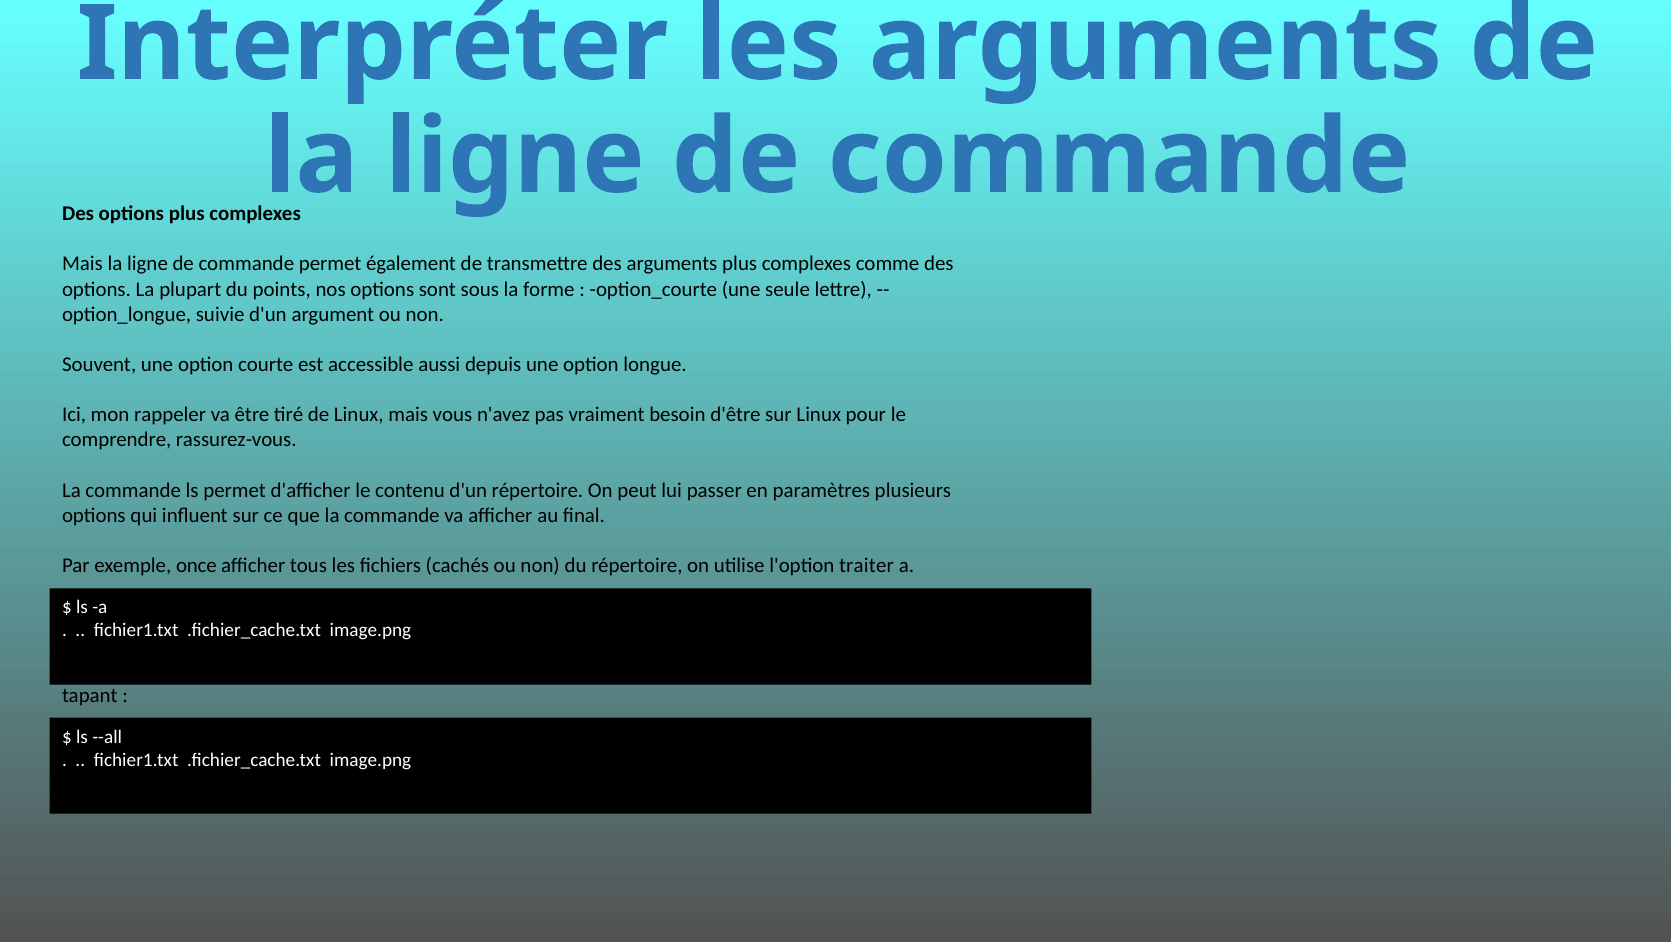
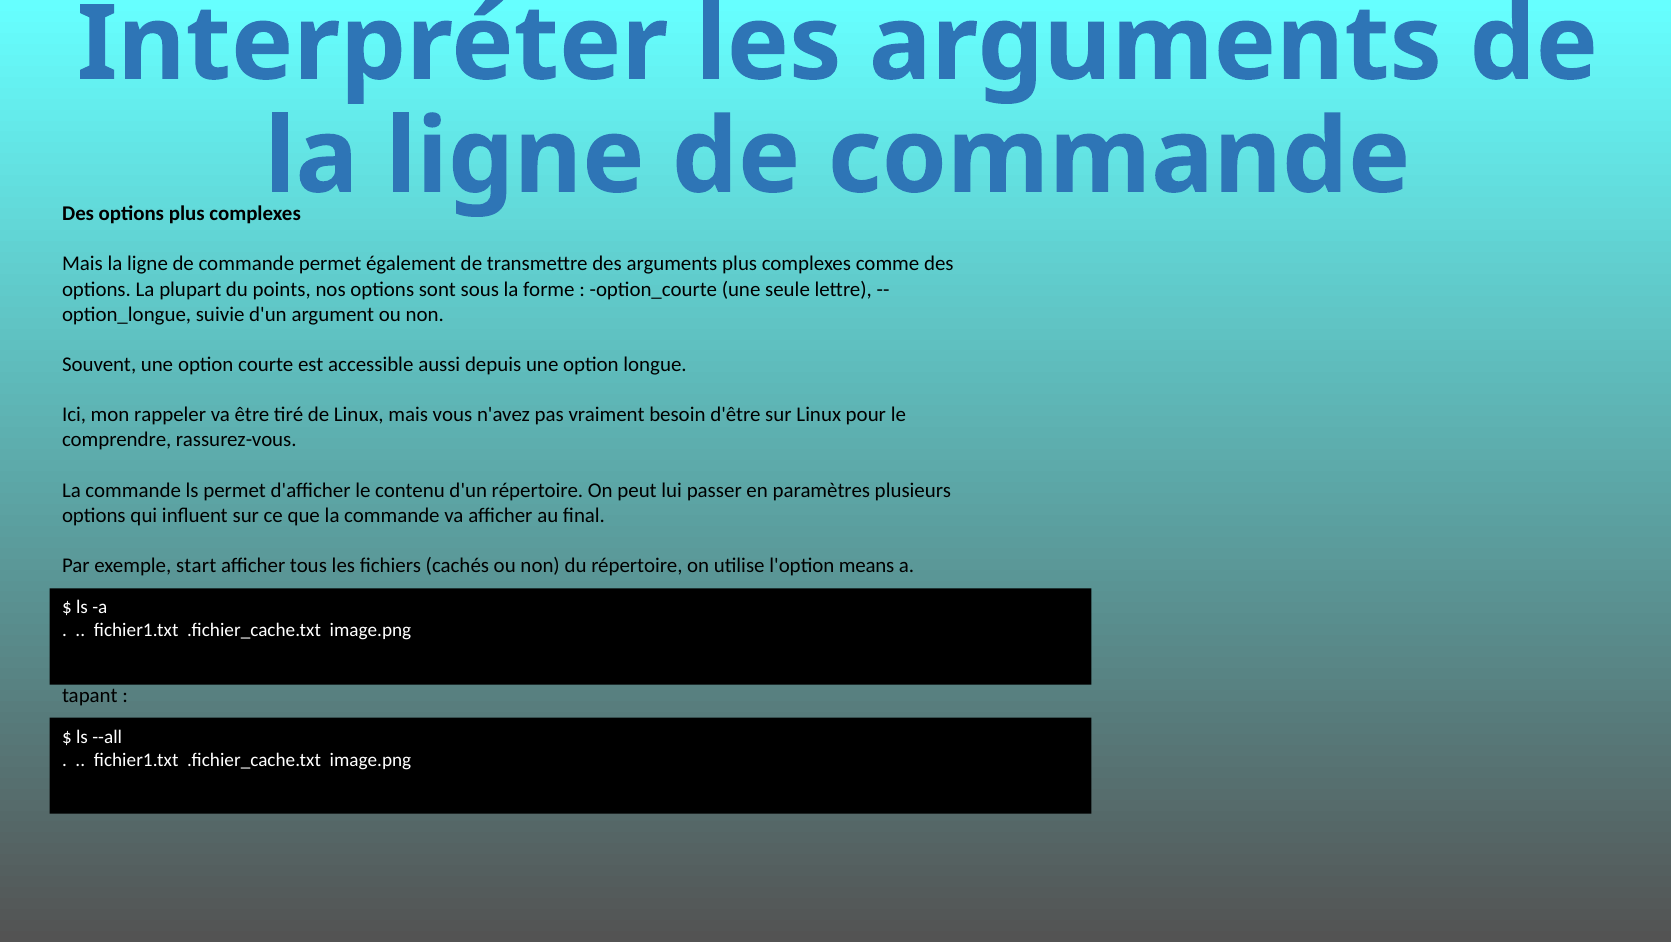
once: once -> start
traiter: traiter -> means
